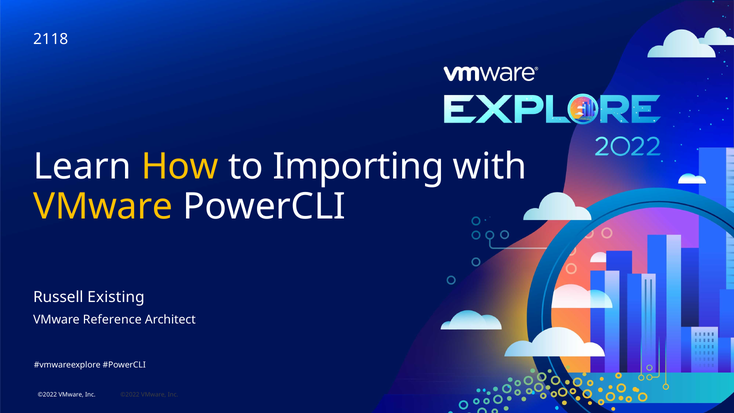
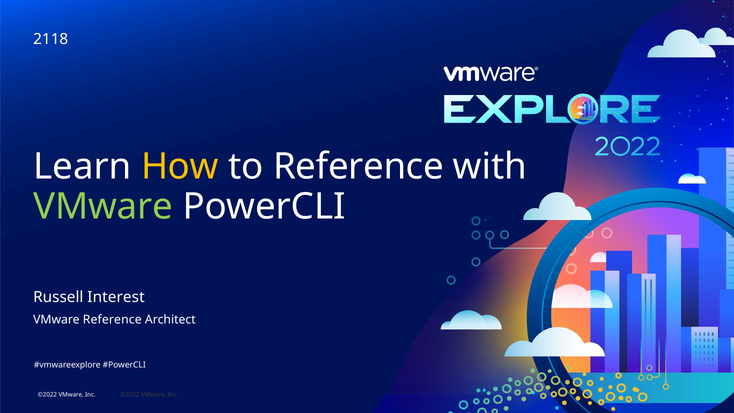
to Importing: Importing -> Reference
VMware at (103, 207) colour: yellow -> light green
Existing: Existing -> Interest
